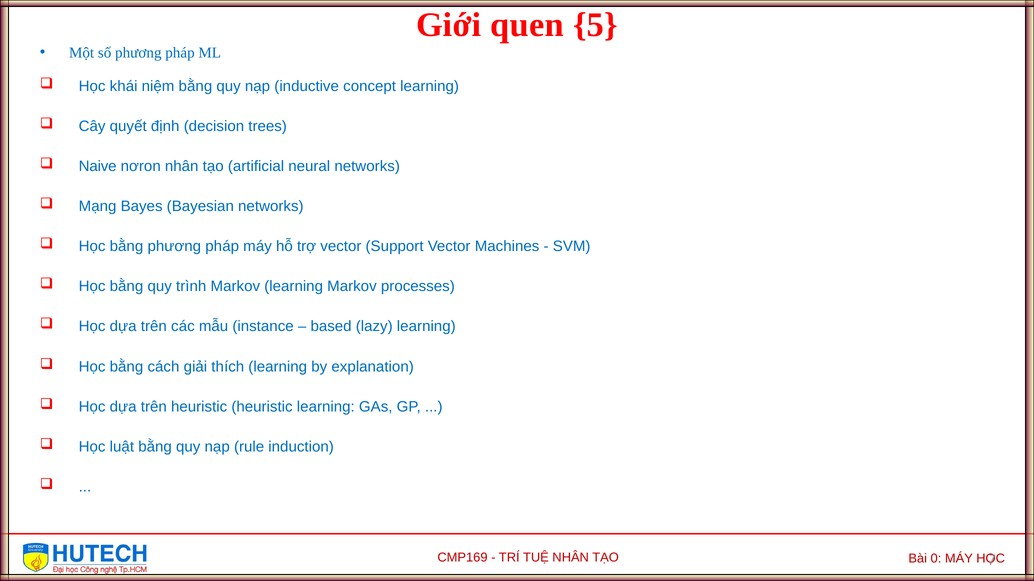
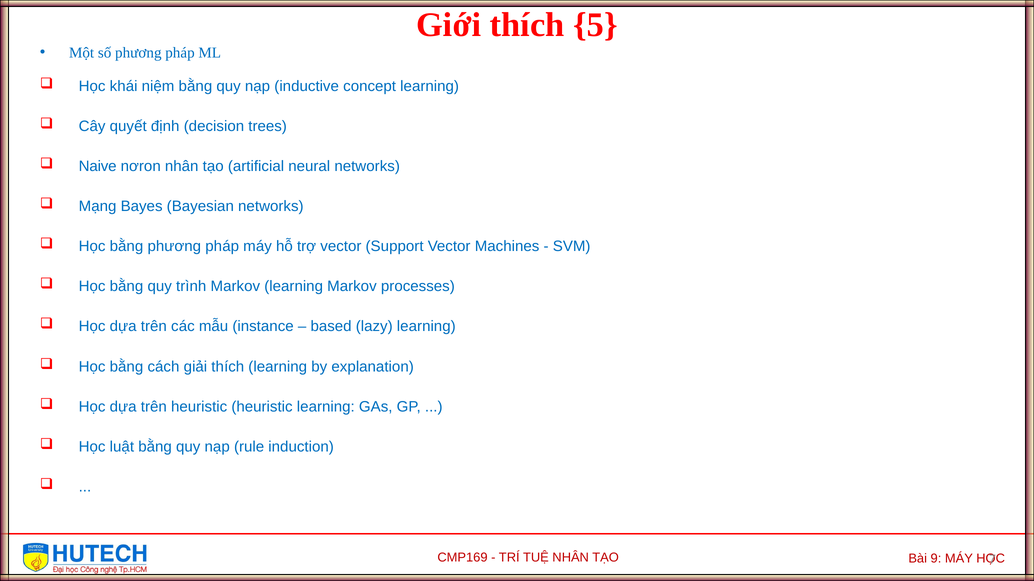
quen: quen -> thích
0: 0 -> 9
